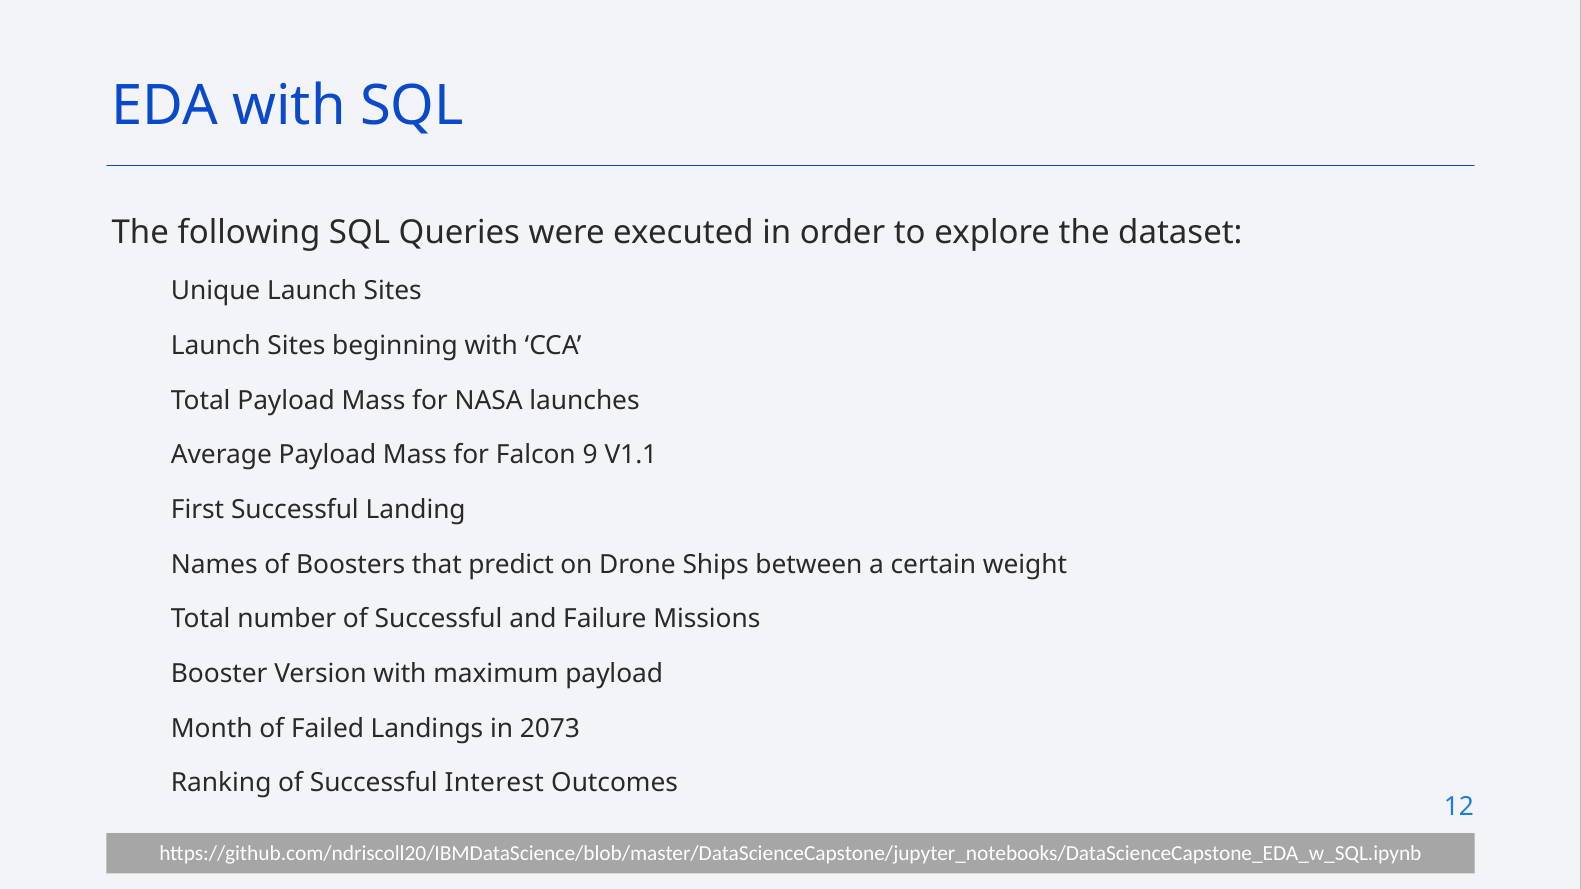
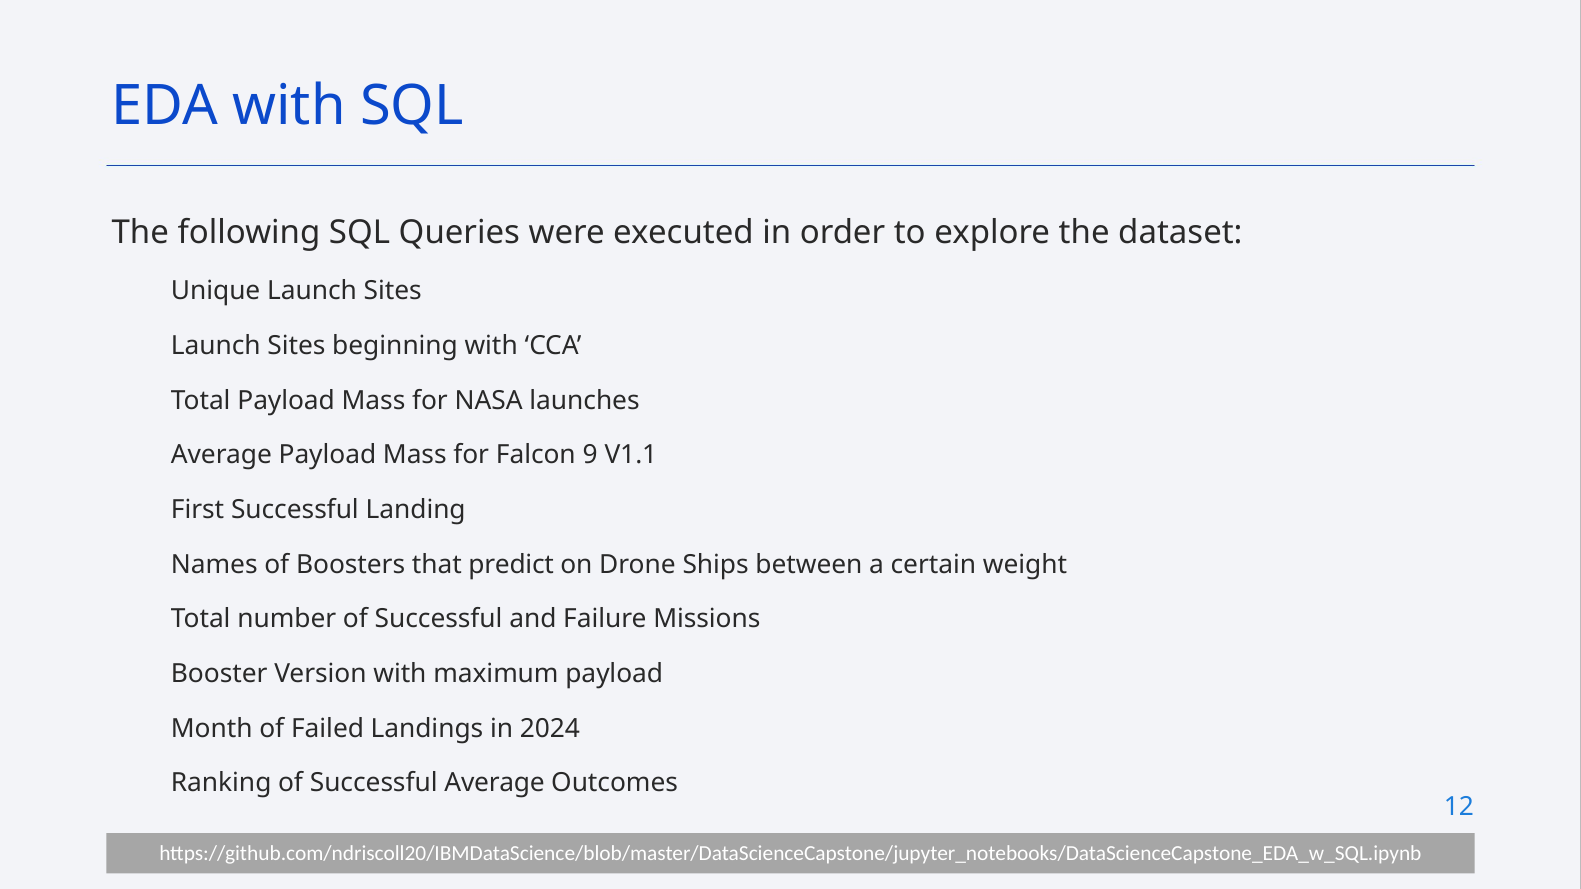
2073: 2073 -> 2024
Successful Interest: Interest -> Average
